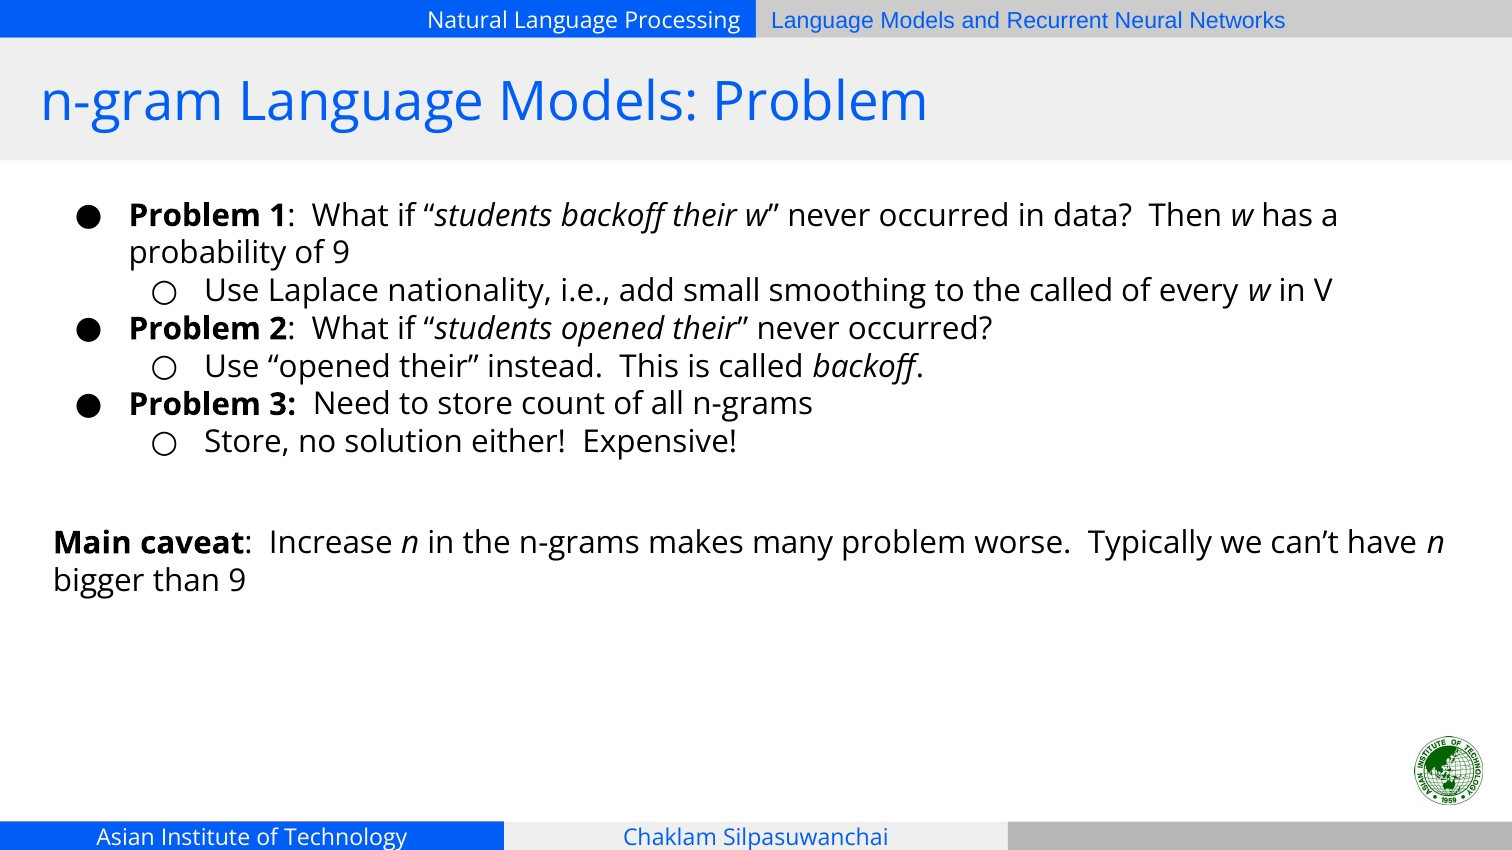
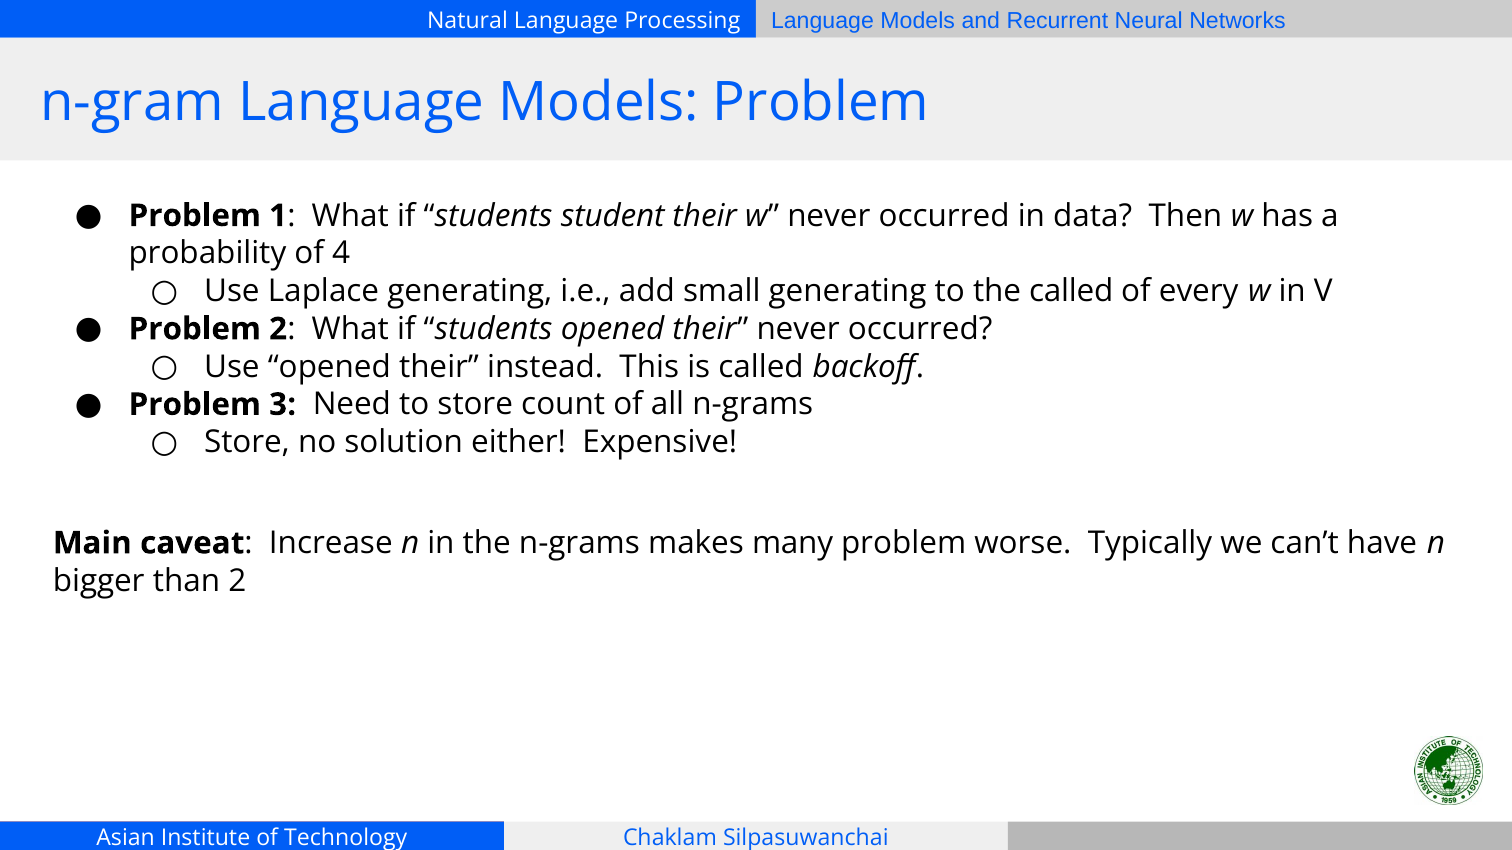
students backoff: backoff -> student
of 9: 9 -> 4
Laplace nationality: nationality -> generating
small smoothing: smoothing -> generating
than 9: 9 -> 2
